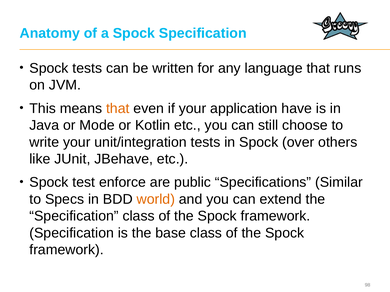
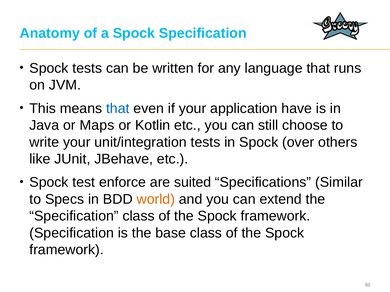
that at (118, 109) colour: orange -> blue
Mode: Mode -> Maps
public: public -> suited
